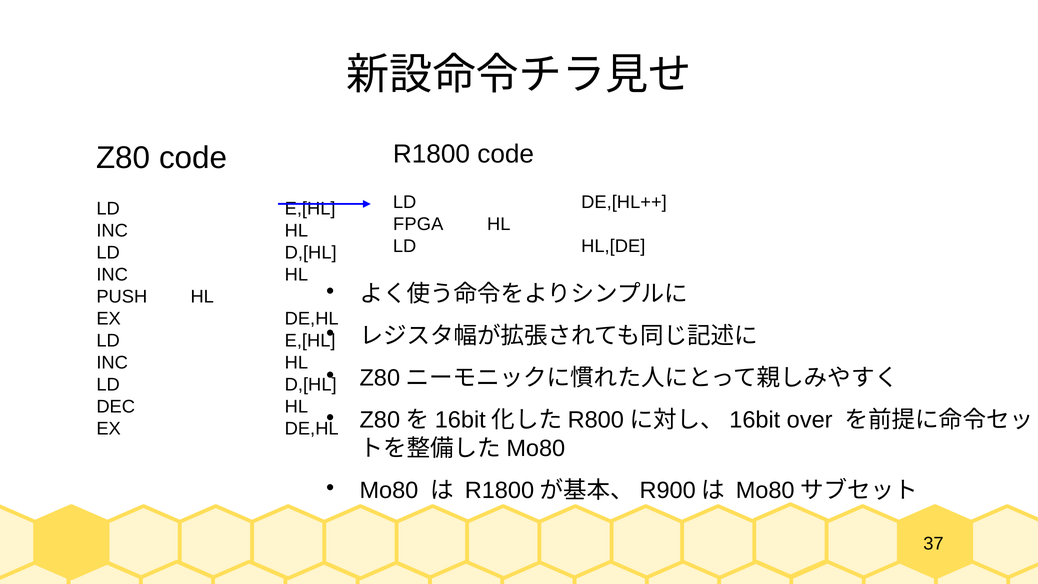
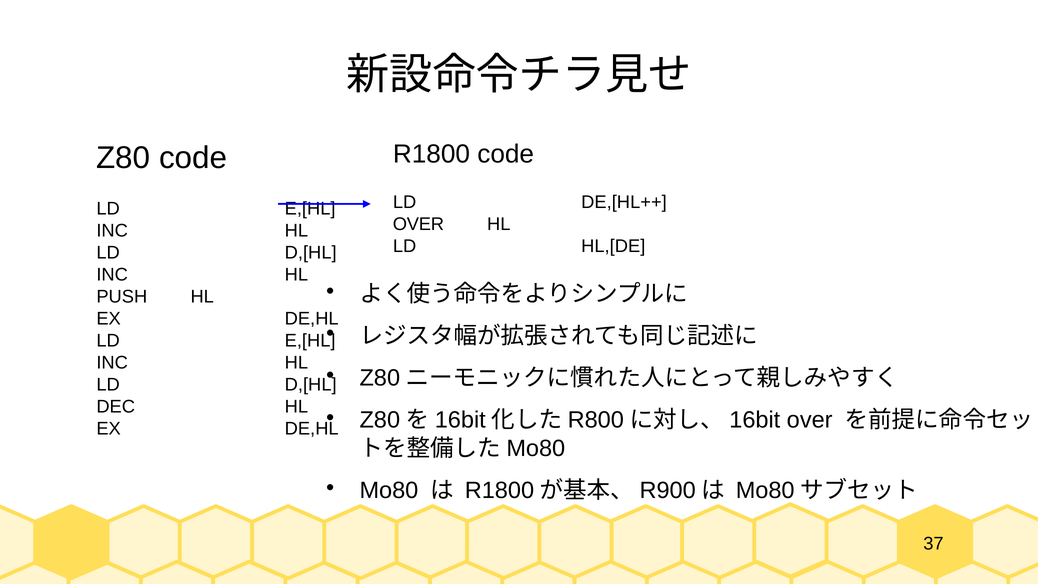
FPGA at (418, 224): FPGA -> OVER
